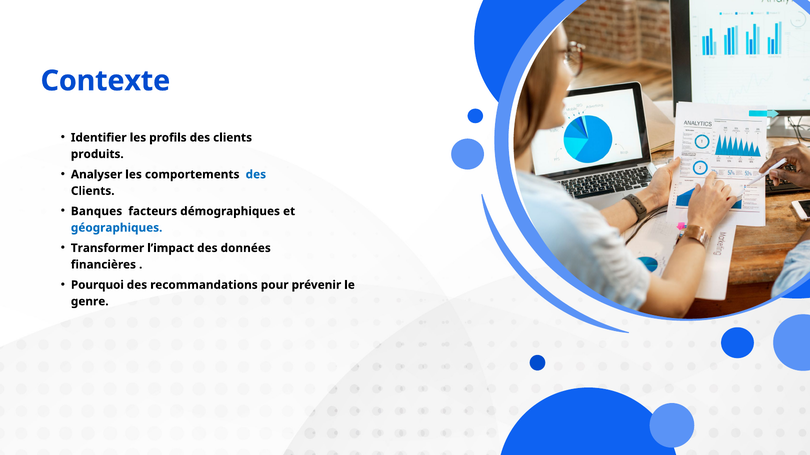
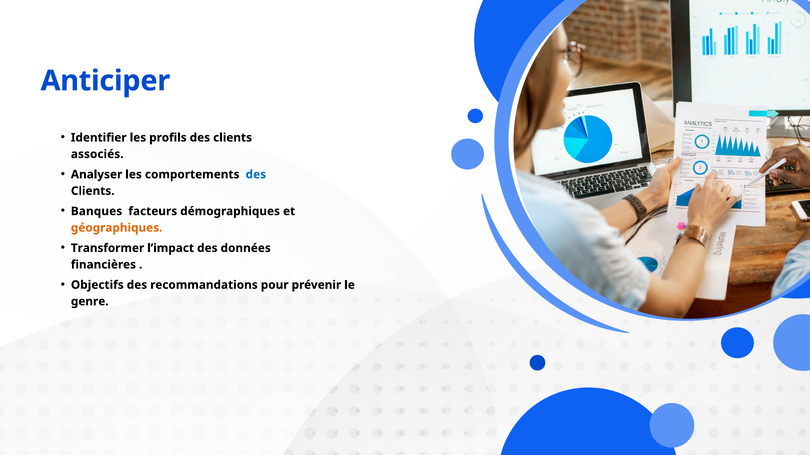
Contexte: Contexte -> Anticiper
produits: produits -> associés
géographiques colour: blue -> orange
Pourquoi: Pourquoi -> Objectifs
